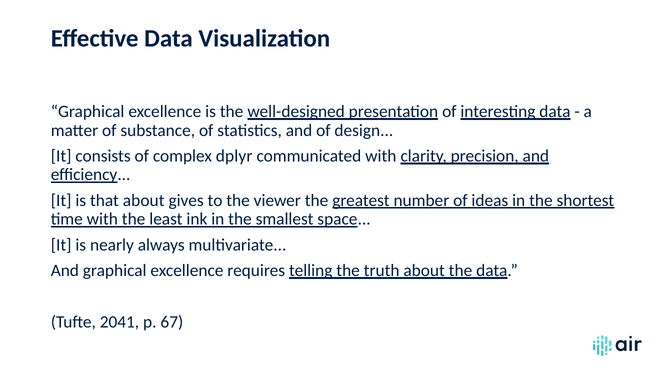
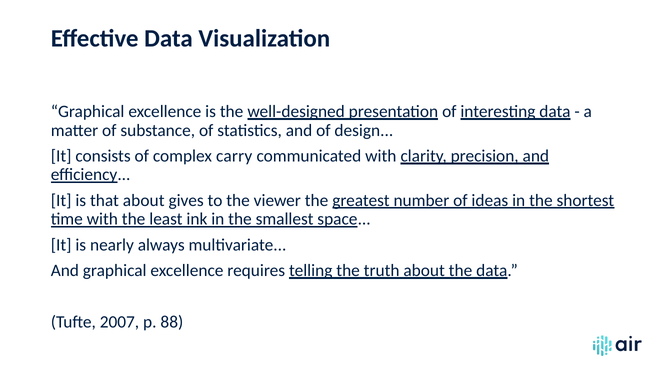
dplyr: dplyr -> carry
2041: 2041 -> 2007
67: 67 -> 88
